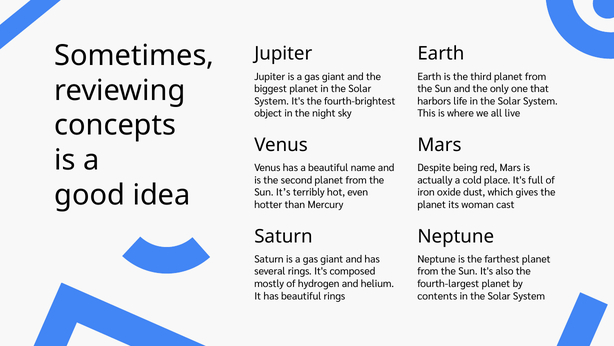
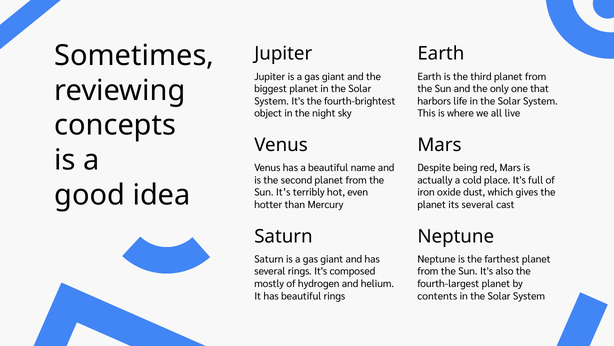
its woman: woman -> several
